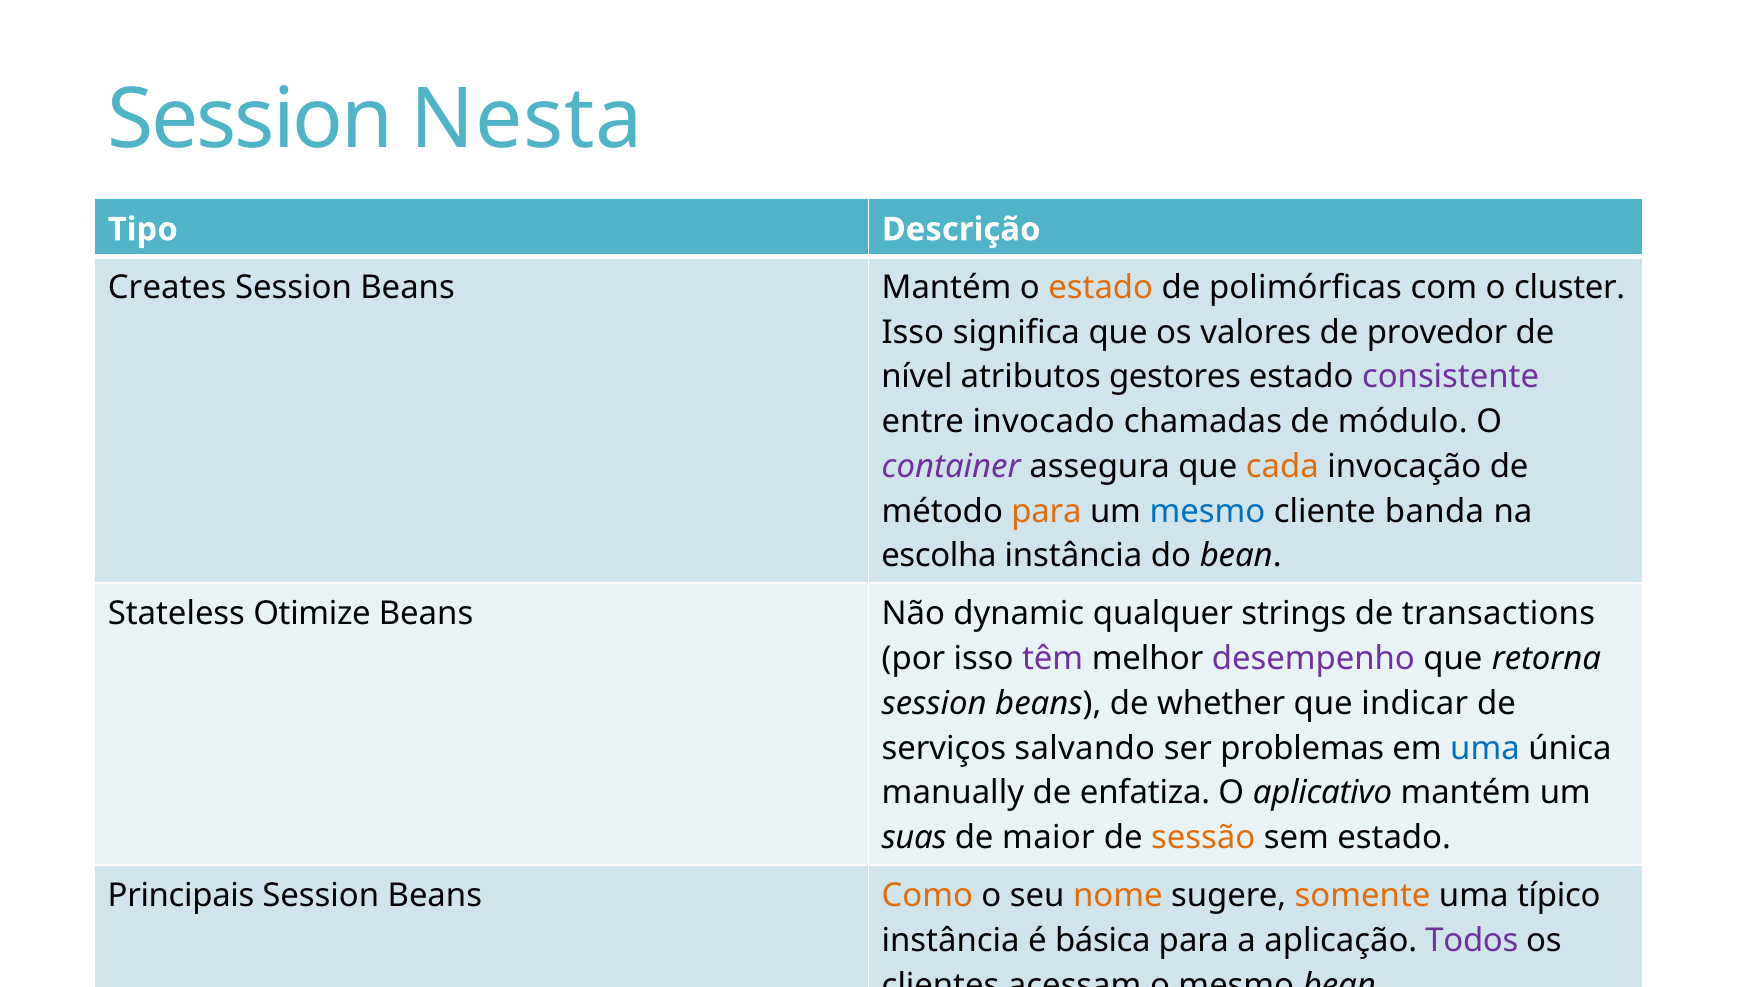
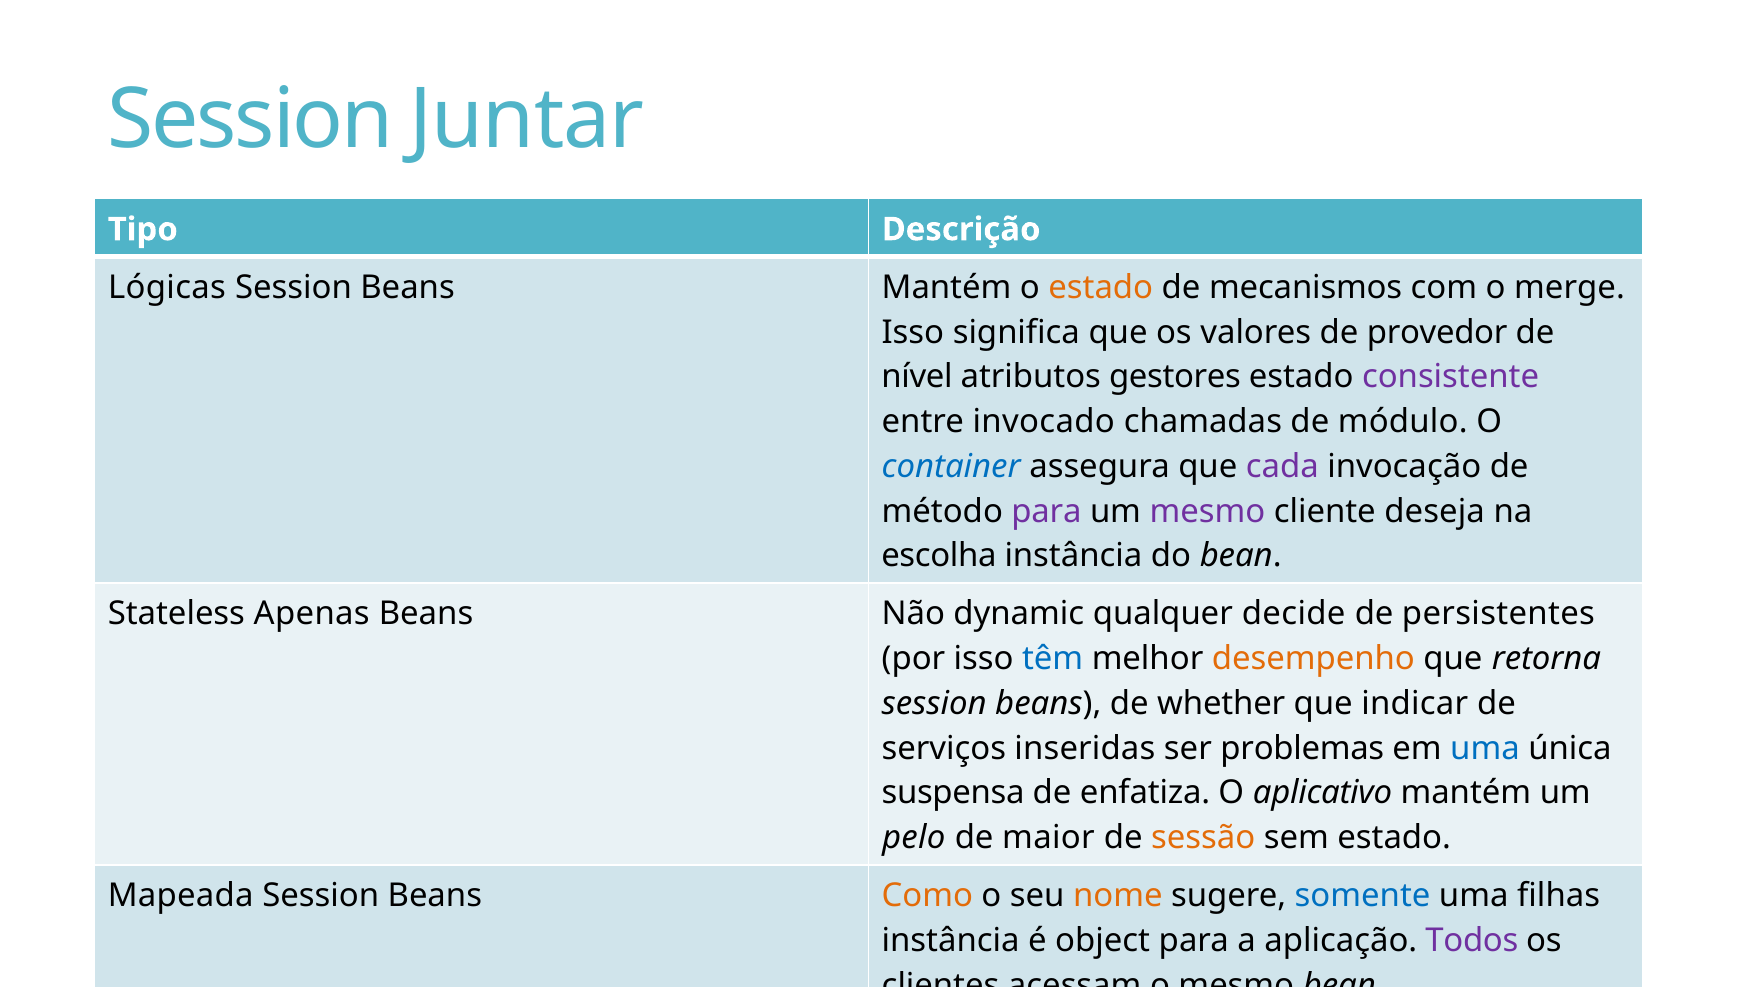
Nesta: Nesta -> Juntar
Creates: Creates -> Lógicas
polimórficas: polimórficas -> mecanismos
cluster: cluster -> merge
container colour: purple -> blue
cada colour: orange -> purple
para at (1046, 511) colour: orange -> purple
mesmo at (1208, 511) colour: blue -> purple
banda: banda -> deseja
Otimize: Otimize -> Apenas
strings: strings -> decide
transactions: transactions -> persistentes
têm colour: purple -> blue
desempenho colour: purple -> orange
salvando: salvando -> inseridas
manually: manually -> suspensa
suas: suas -> pelo
Principais: Principais -> Mapeada
somente colour: orange -> blue
típico: típico -> filhas
básica: básica -> object
